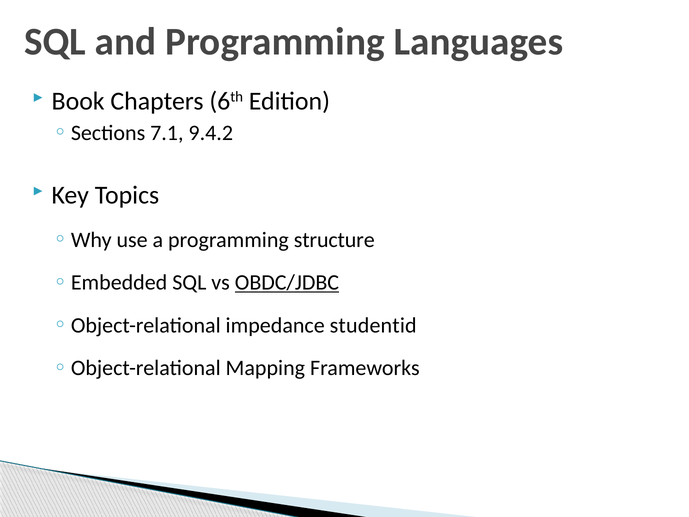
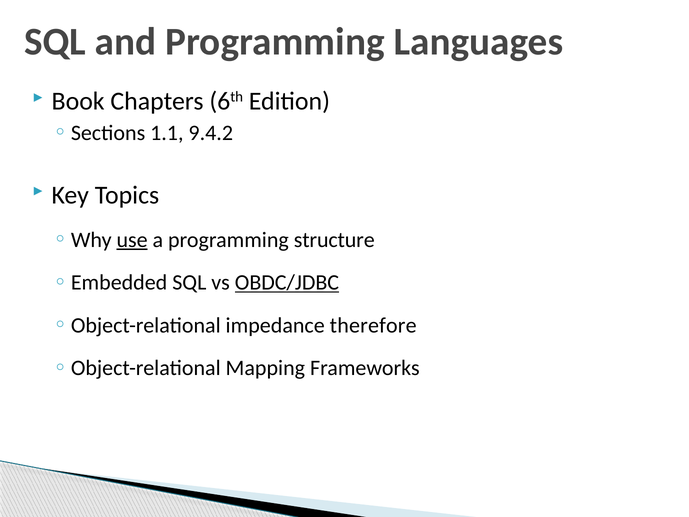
7.1: 7.1 -> 1.1
use underline: none -> present
studentid: studentid -> therefore
